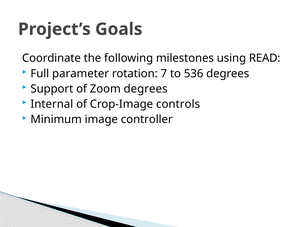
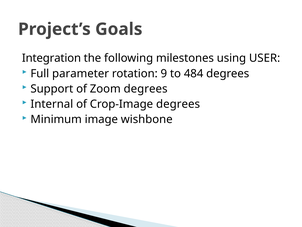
Coordinate: Coordinate -> Integration
READ: READ -> USER
7: 7 -> 9
536: 536 -> 484
Crop-Image controls: controls -> degrees
controller: controller -> wishbone
